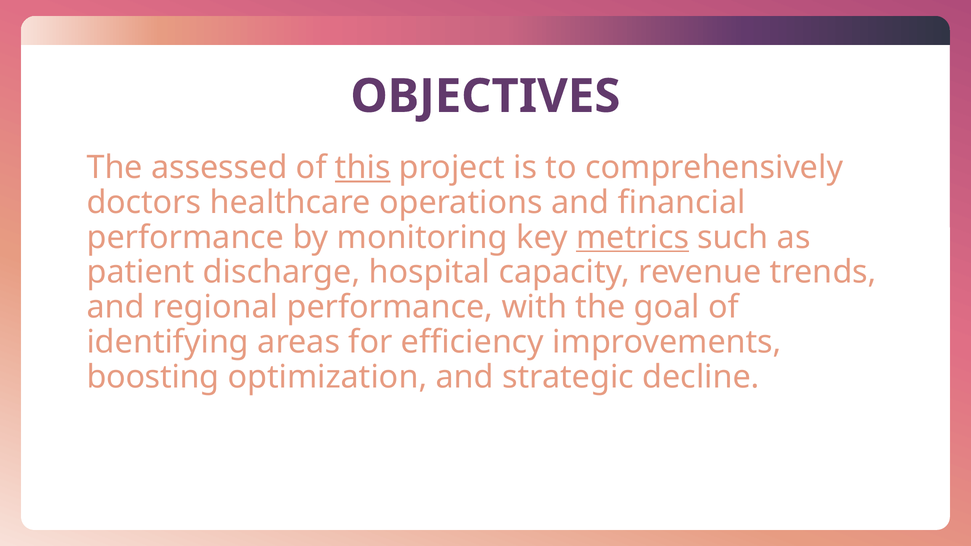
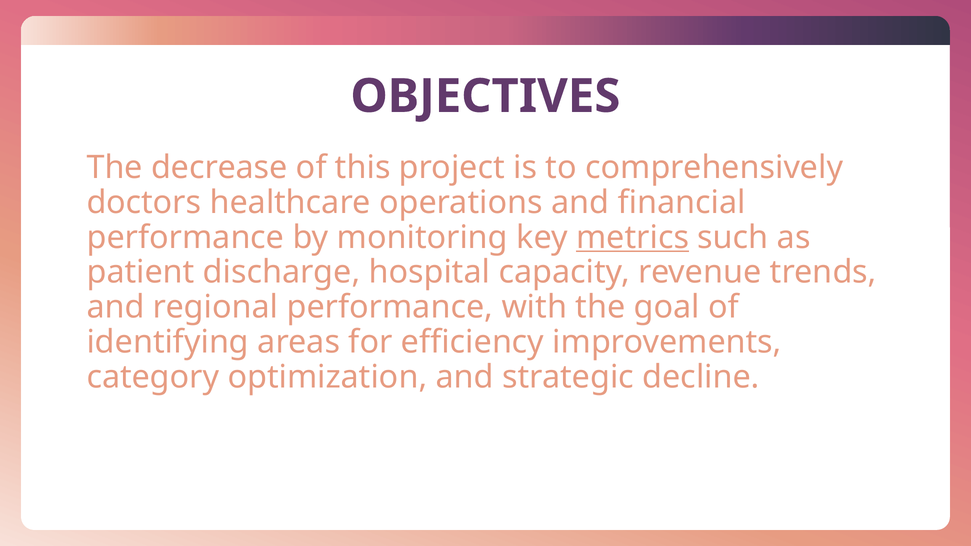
assessed: assessed -> decrease
this underline: present -> none
boosting: boosting -> category
